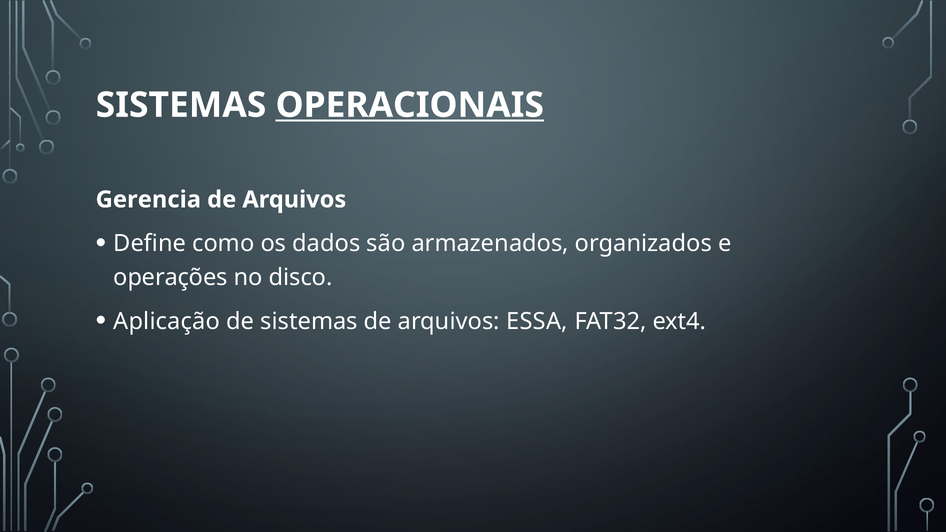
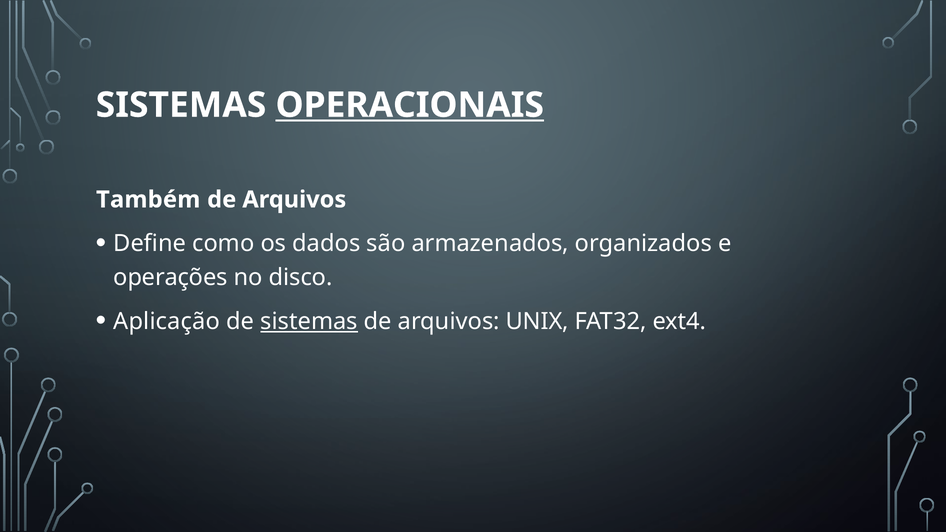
Gerencia: Gerencia -> Também
sistemas at (309, 321) underline: none -> present
ESSA: ESSA -> UNIX
